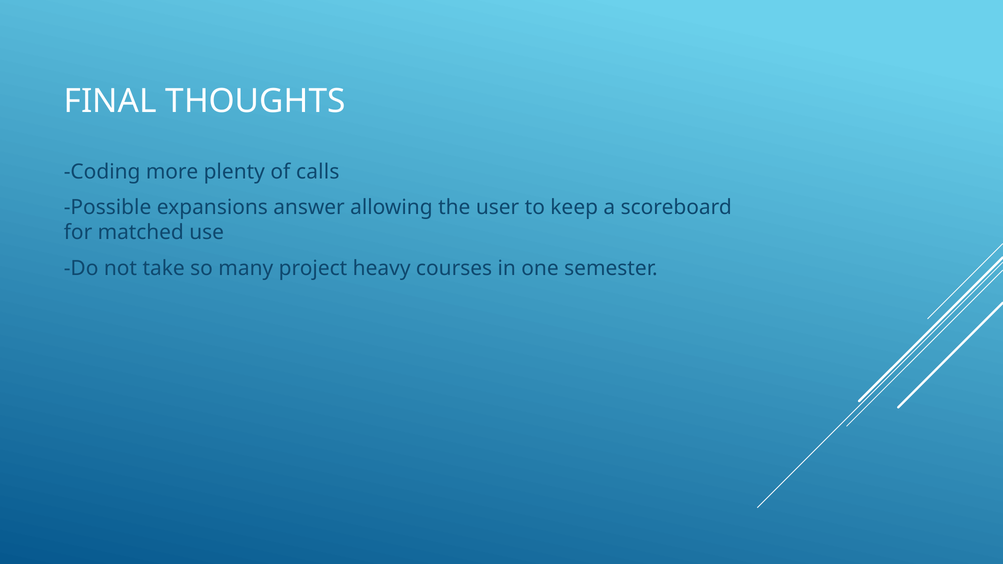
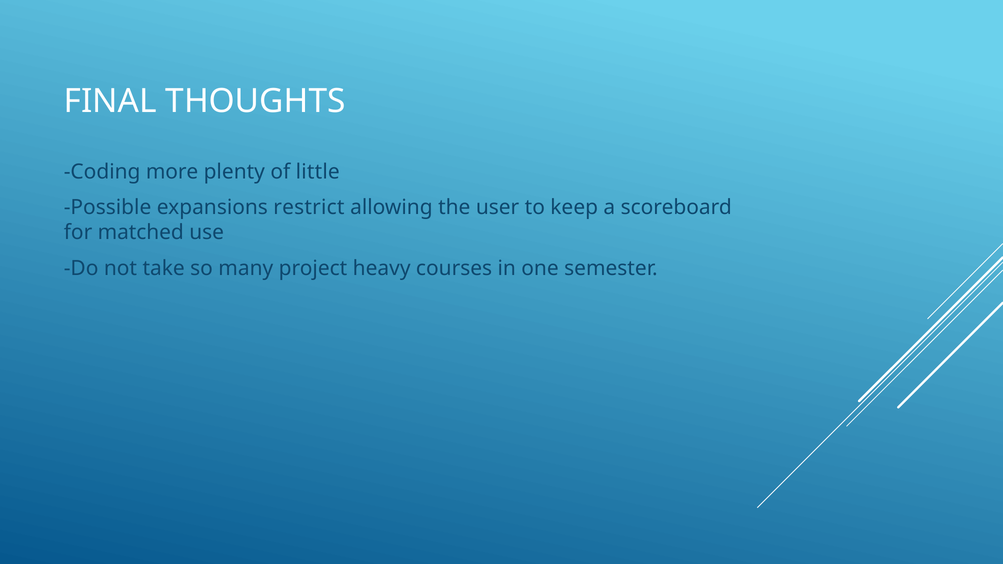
calls: calls -> little
answer: answer -> restrict
